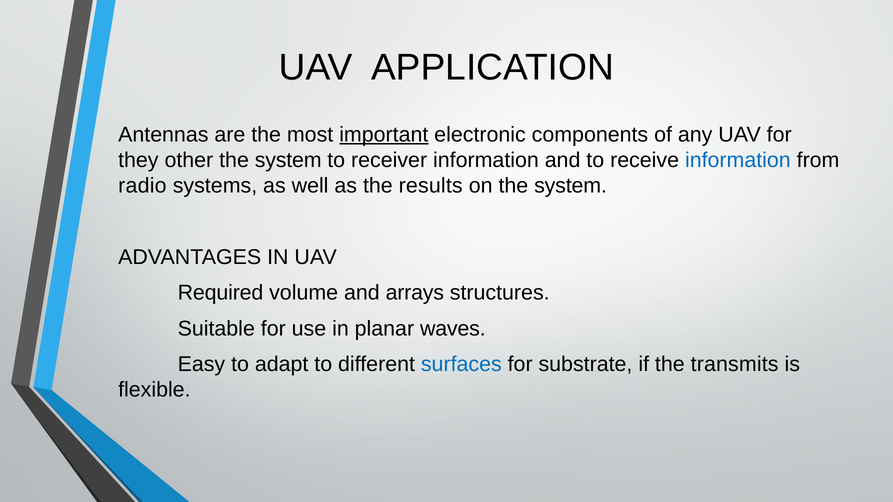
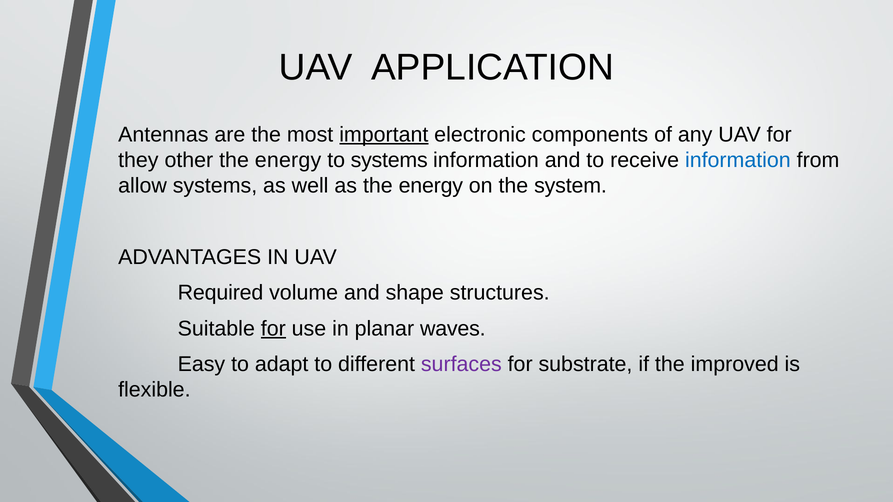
system at (288, 160): system -> energy
to receiver: receiver -> systems
radio: radio -> allow
as the results: results -> energy
arrays: arrays -> shape
for at (273, 329) underline: none -> present
surfaces colour: blue -> purple
transmits: transmits -> improved
